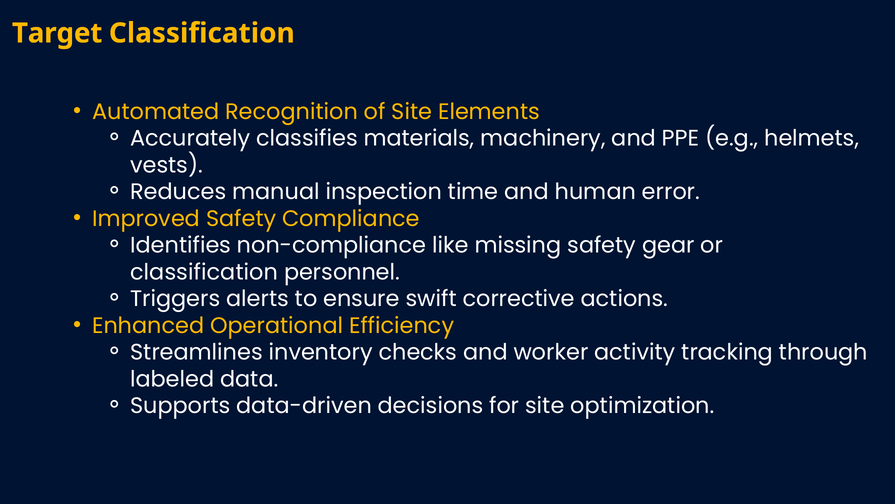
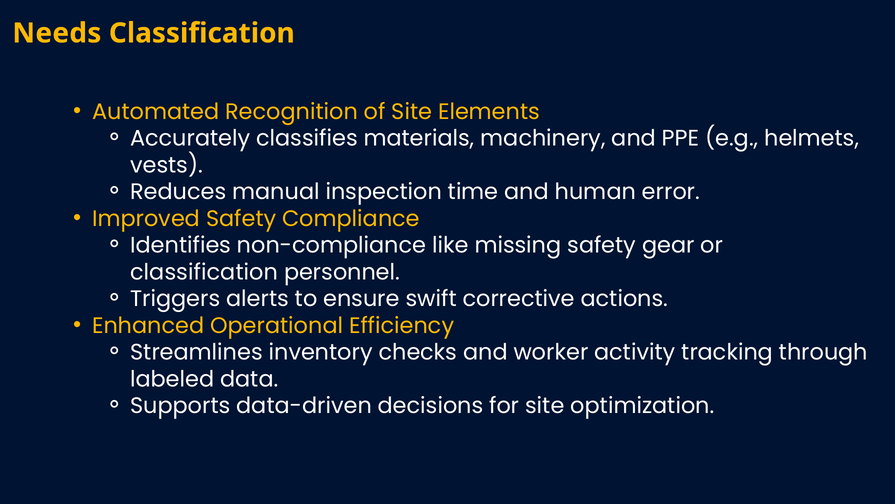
Target: Target -> Needs
